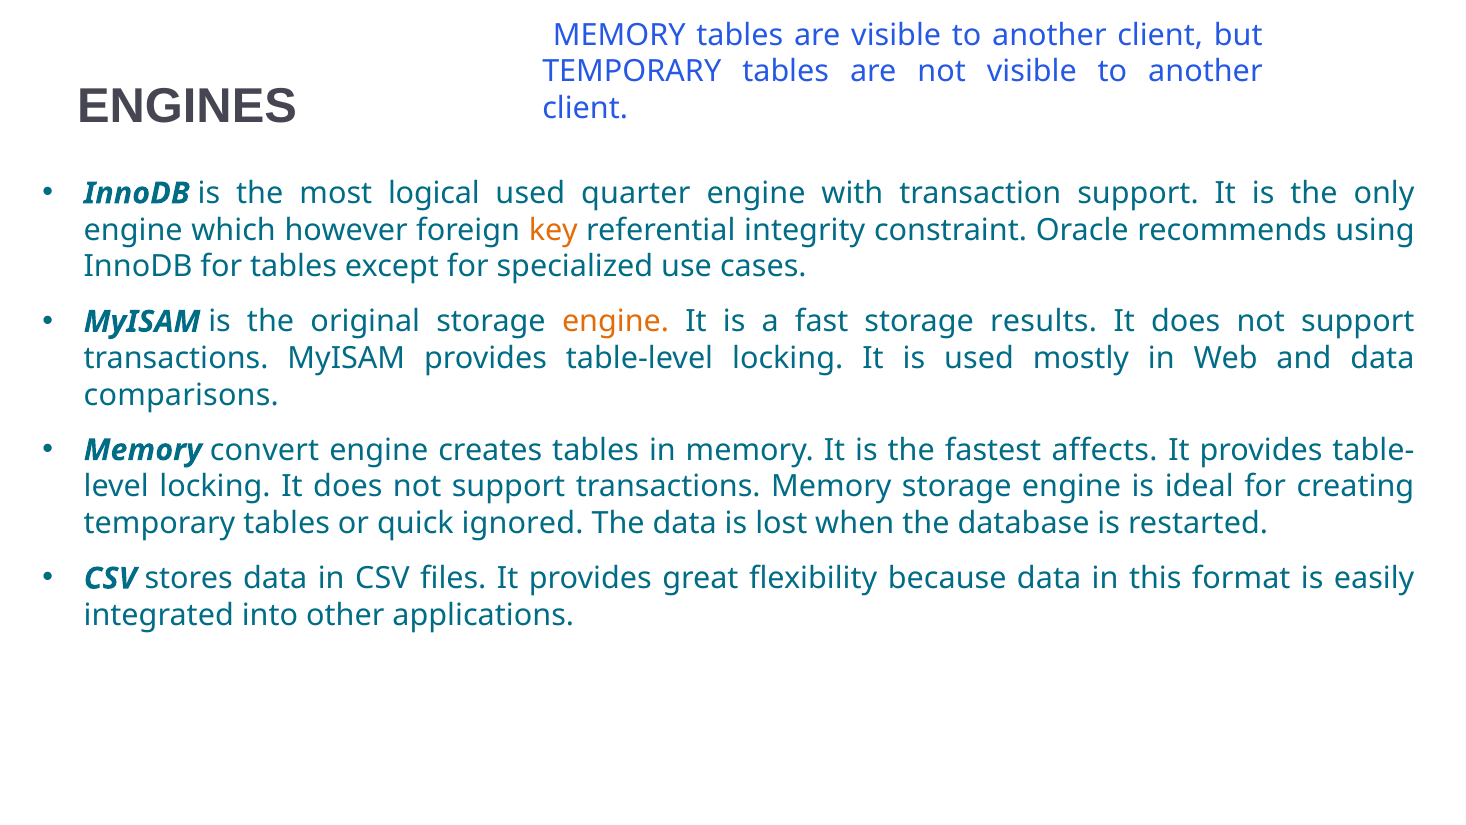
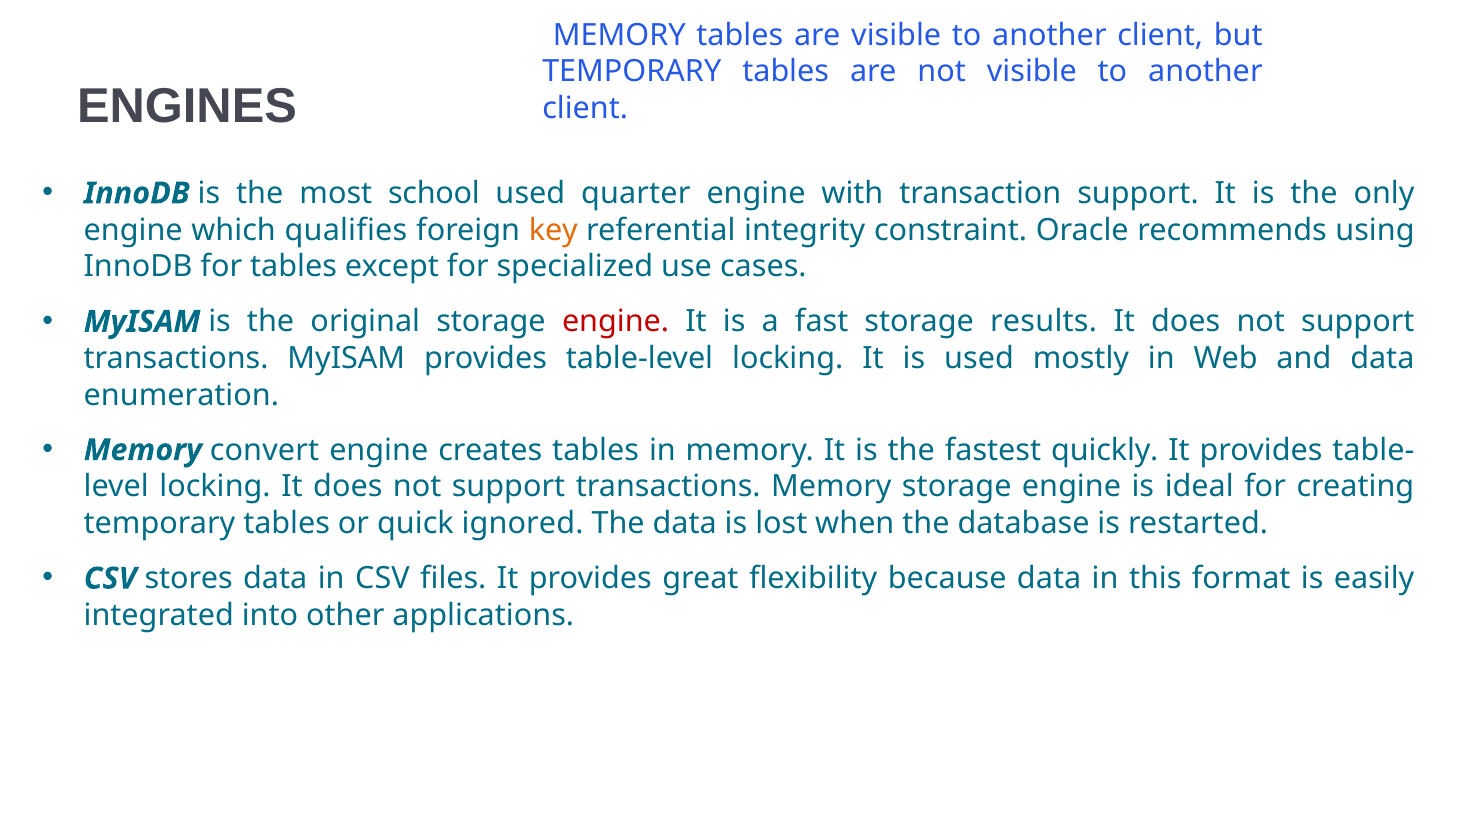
logical: logical -> school
however: however -> qualifies
engine at (616, 322) colour: orange -> red
comparisons: comparisons -> enumeration
affects: affects -> quickly
